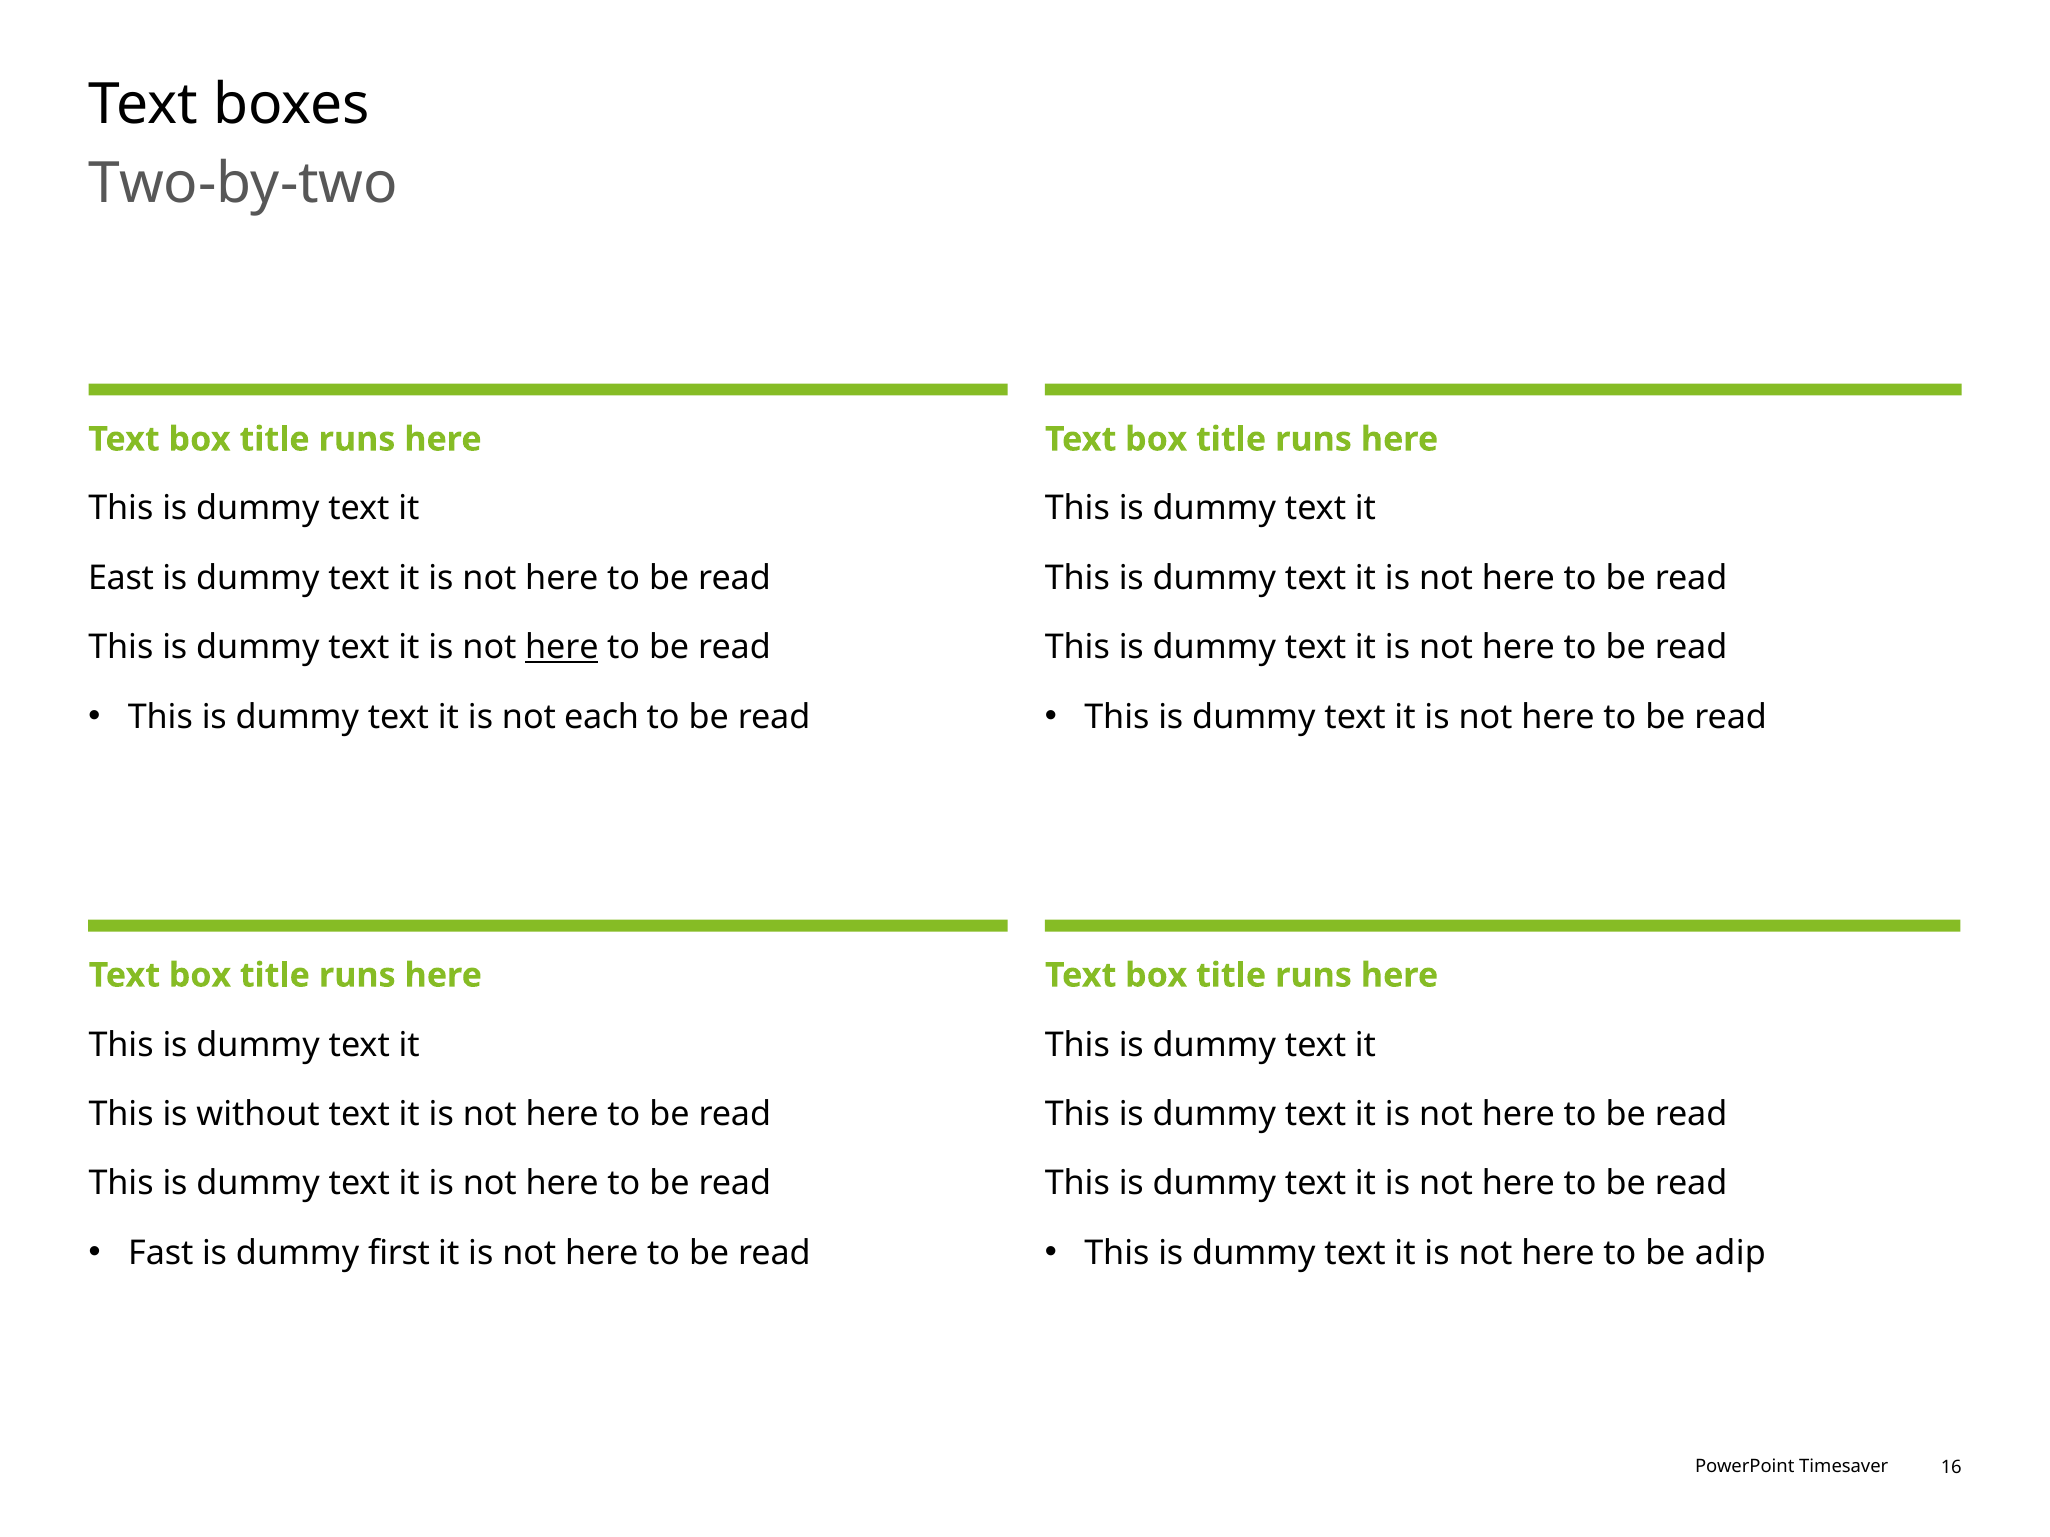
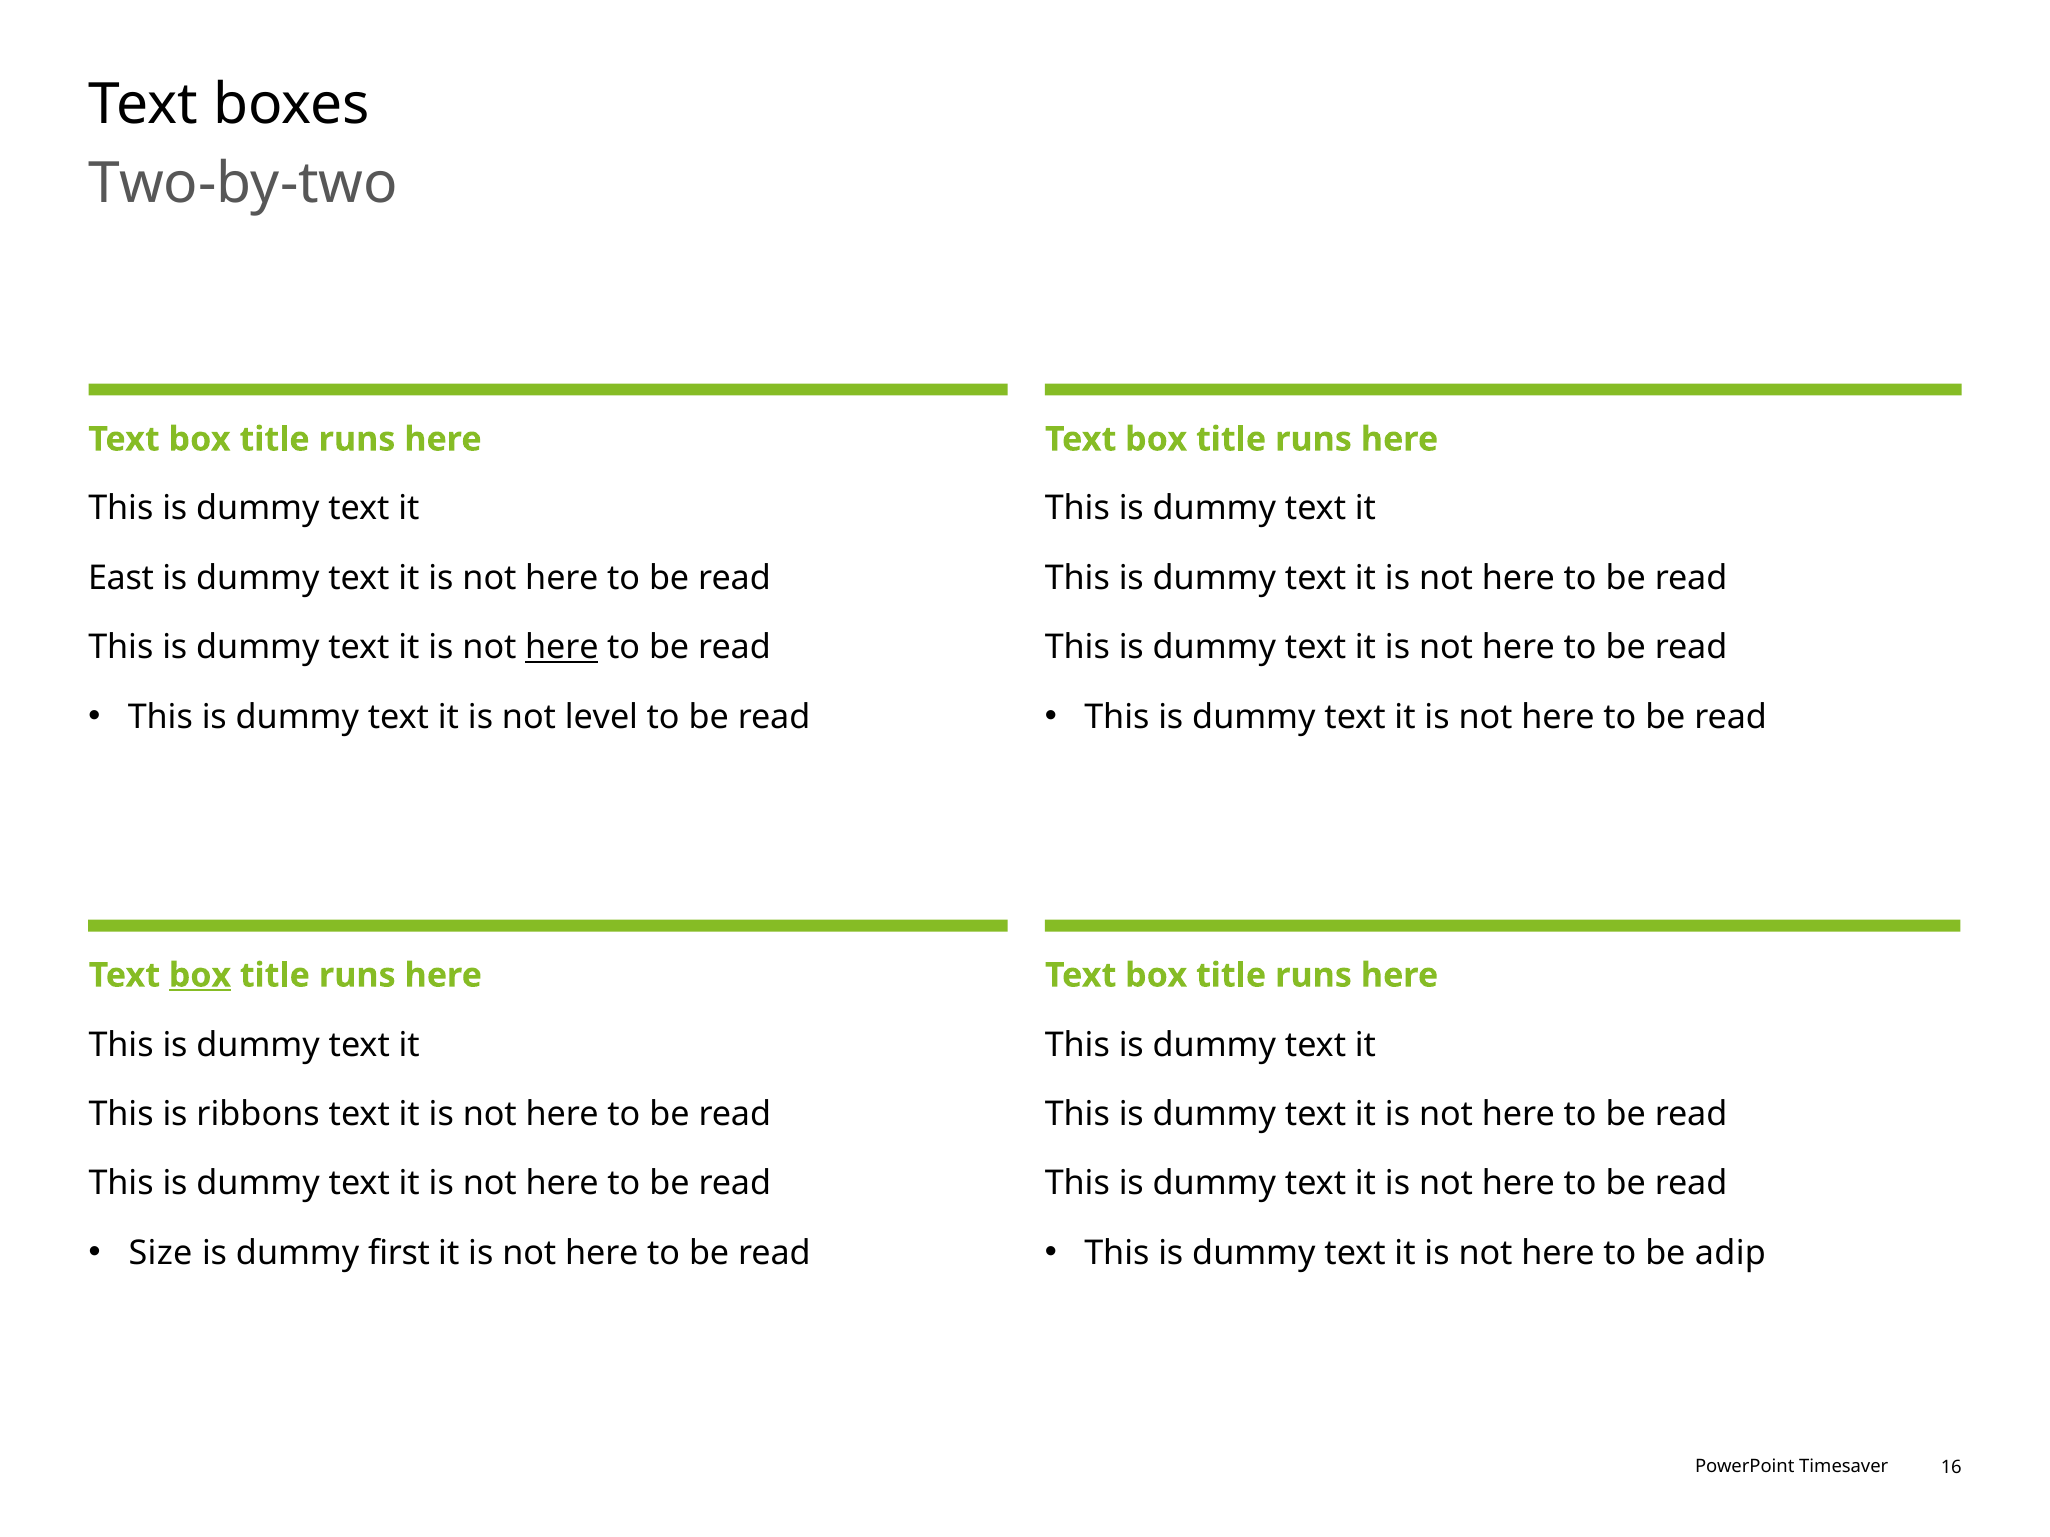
each: each -> level
box at (200, 976) underline: none -> present
without: without -> ribbons
Fast: Fast -> Size
